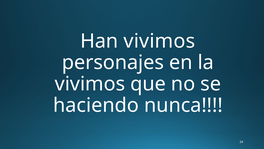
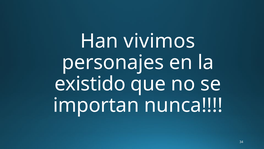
vivimos at (90, 84): vivimos -> existido
haciendo: haciendo -> importan
